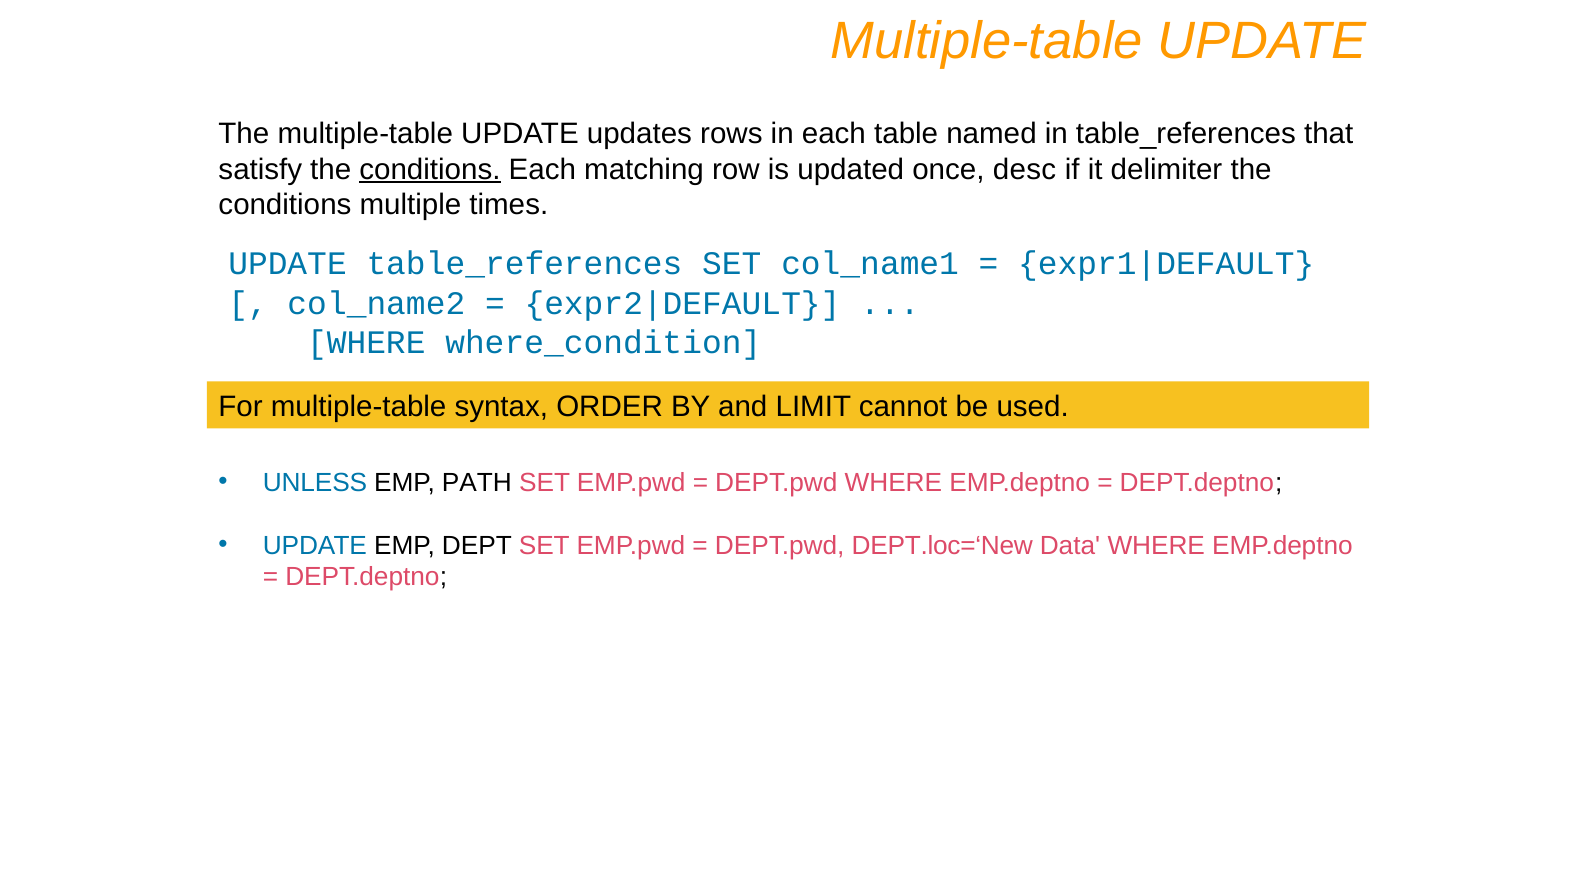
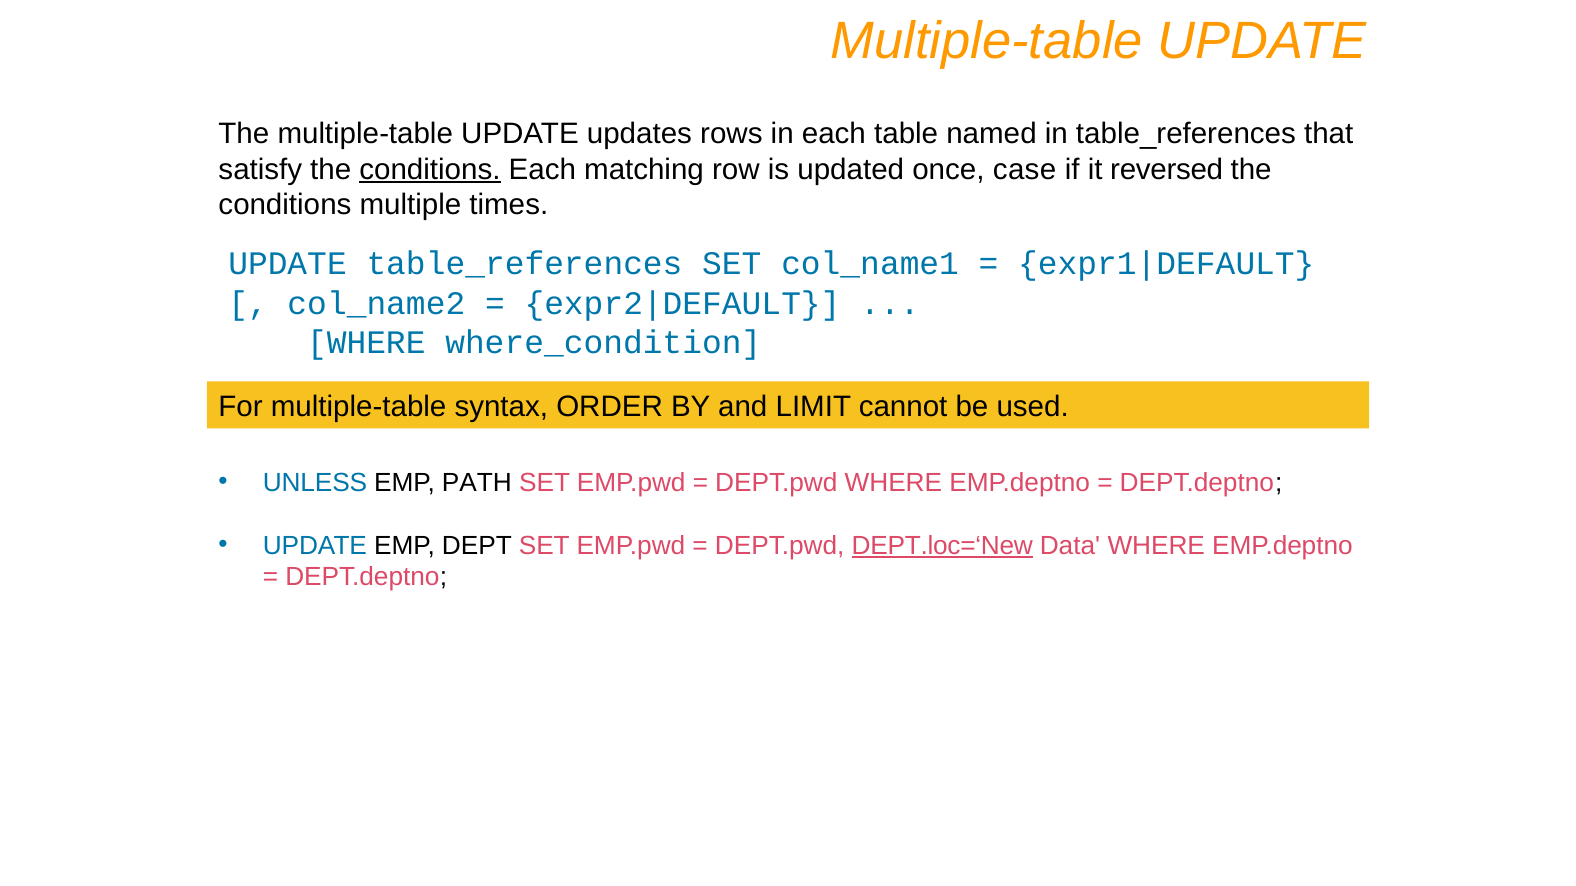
desc: desc -> case
delimiter: delimiter -> reversed
DEPT.loc=‘New underline: none -> present
